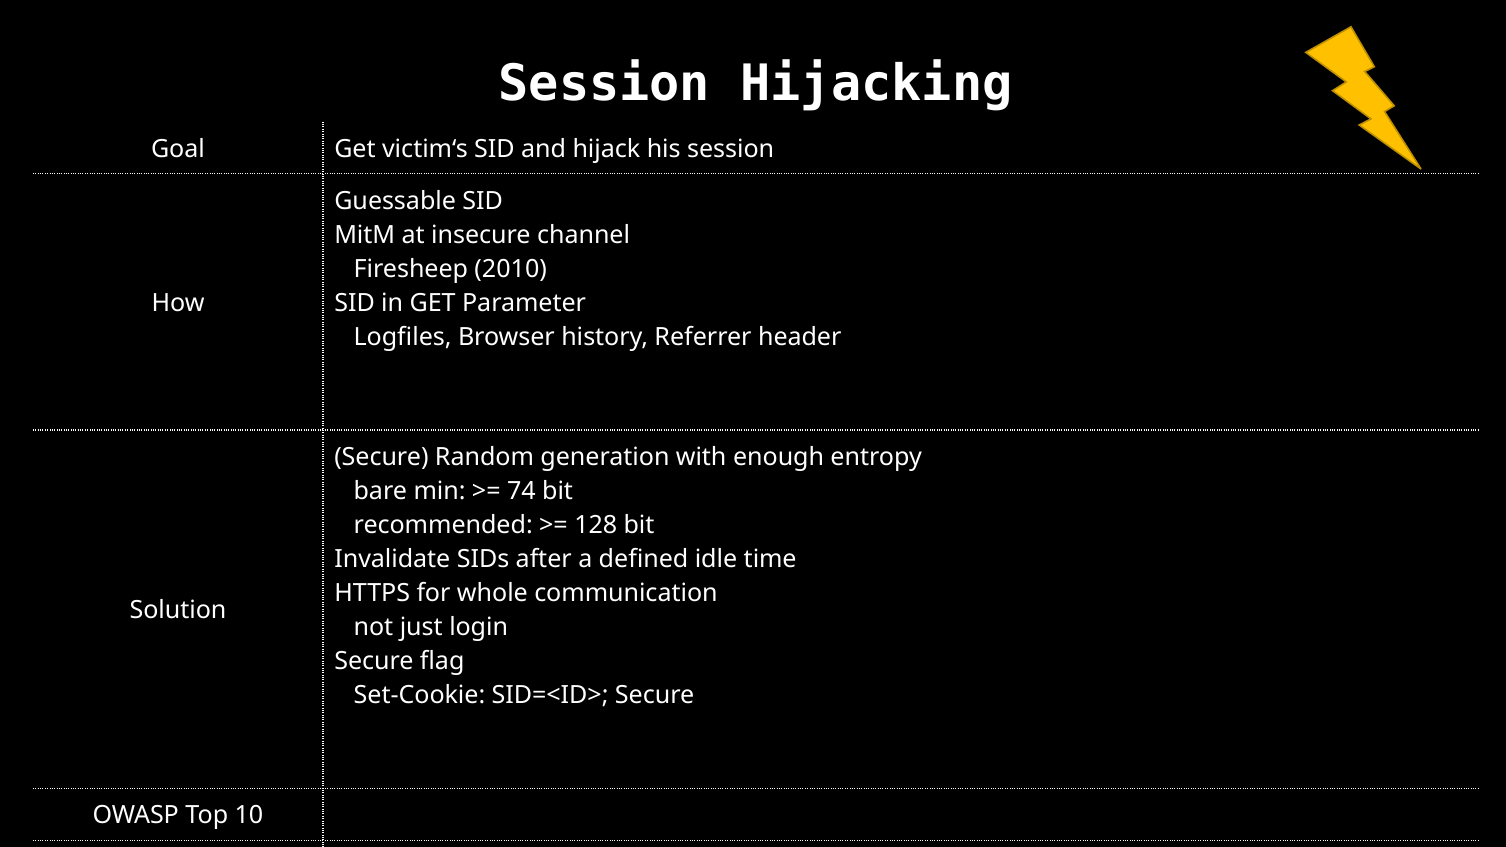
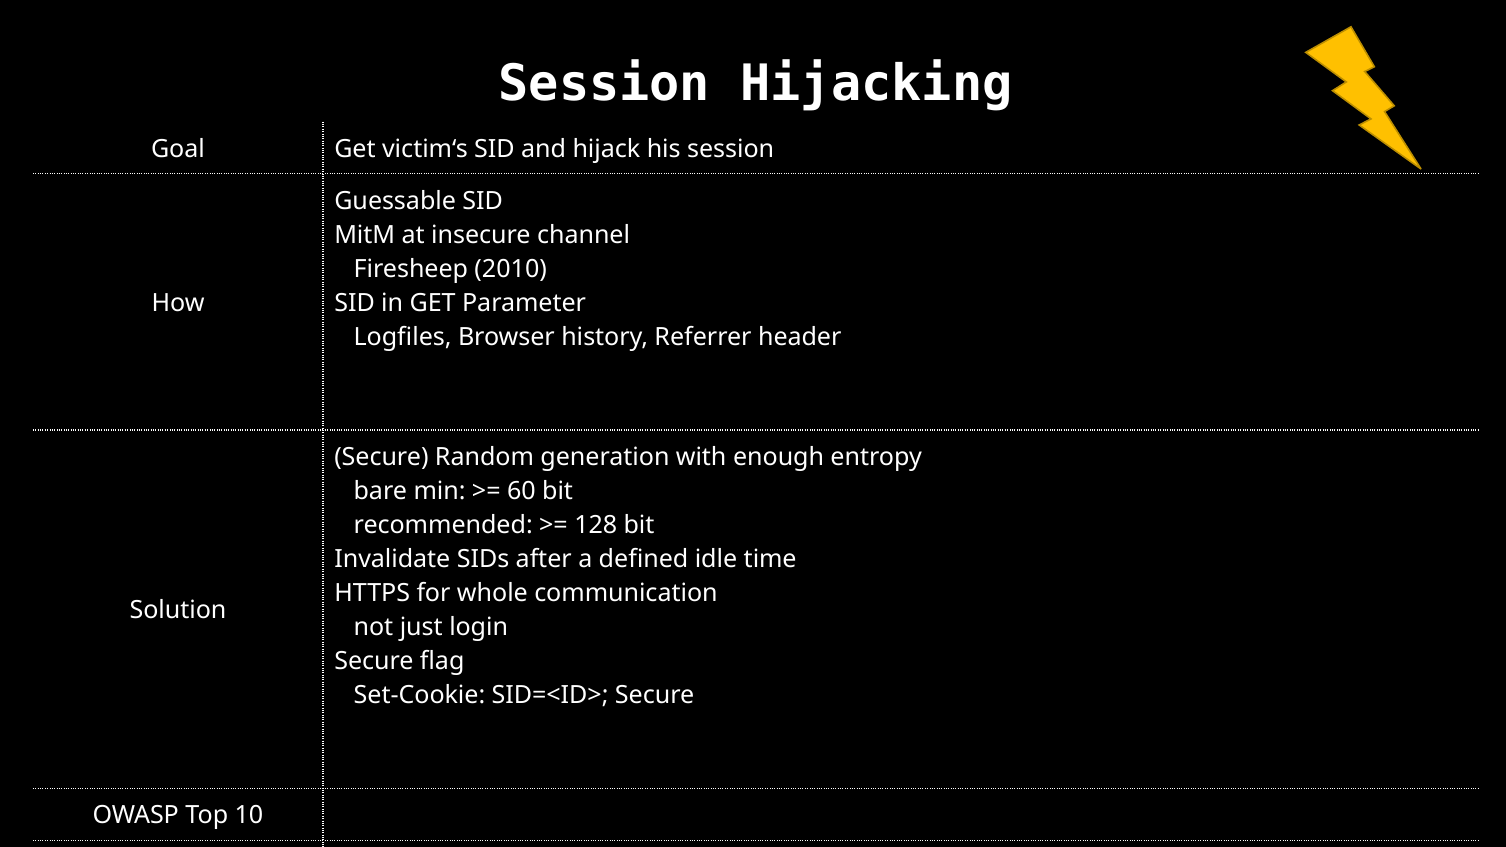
74: 74 -> 60
